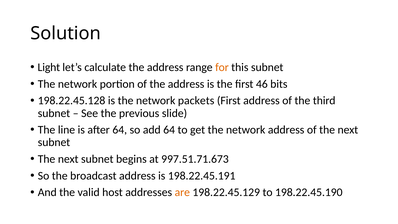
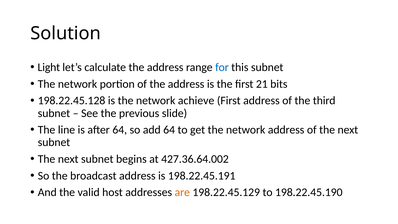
for colour: orange -> blue
46: 46 -> 21
packets: packets -> achieve
997.51.71.673: 997.51.71.673 -> 427.36.64.002
